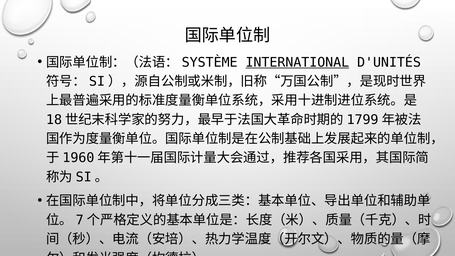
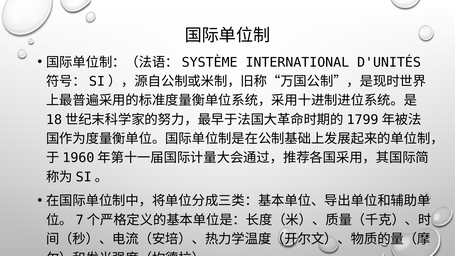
INTERNATIONAL underline: present -> none
